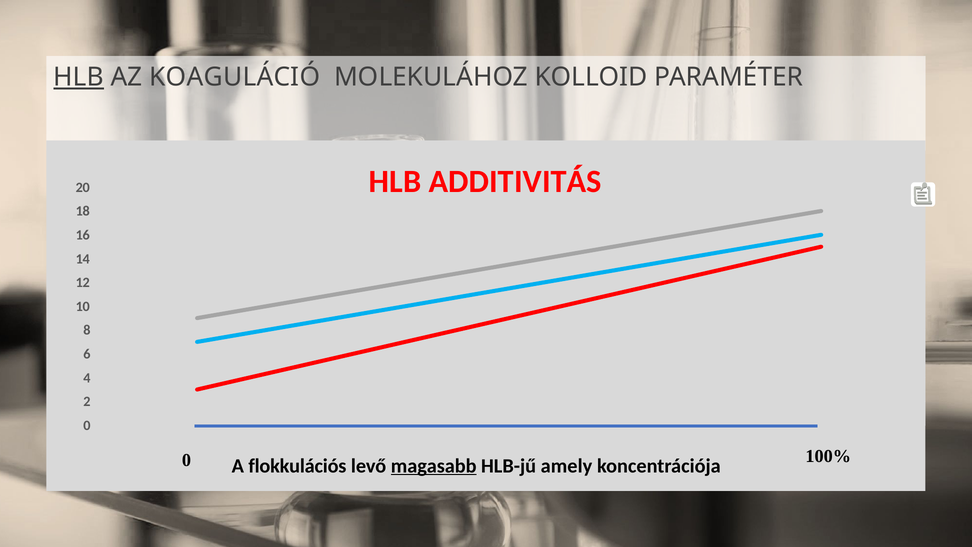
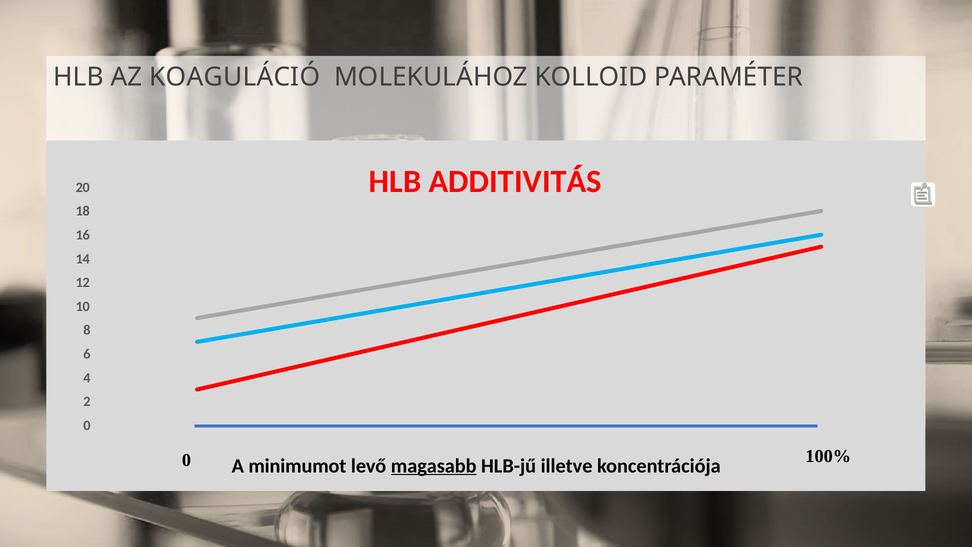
HLB at (79, 77) underline: present -> none
flokkulációs: flokkulációs -> minimumot
amely: amely -> illetve
